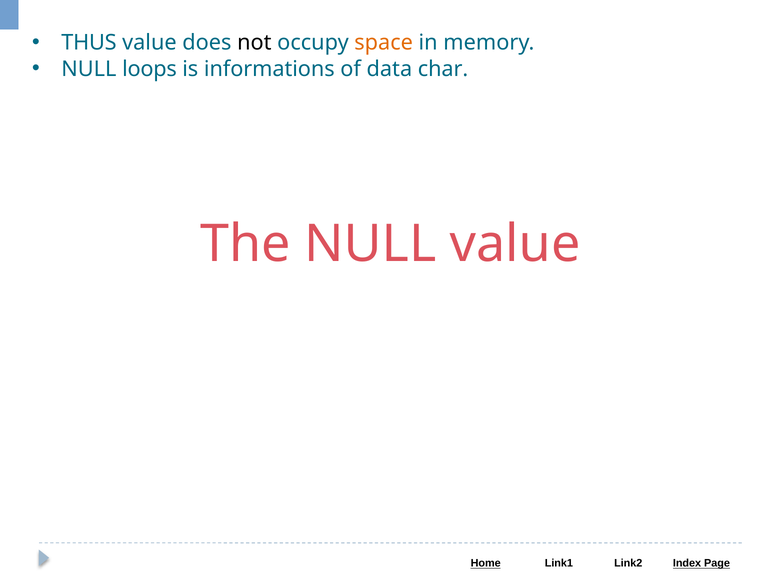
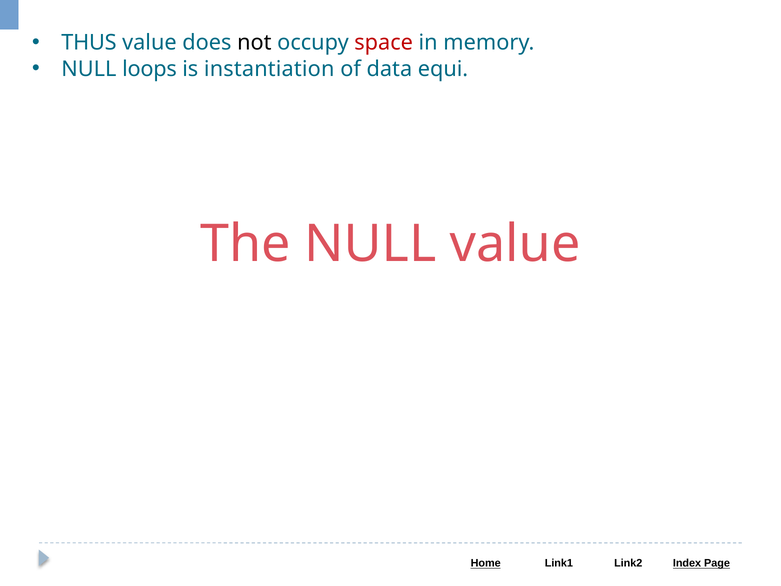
space colour: orange -> red
informations: informations -> instantiation
char: char -> equi
